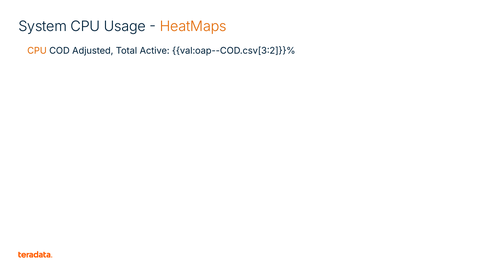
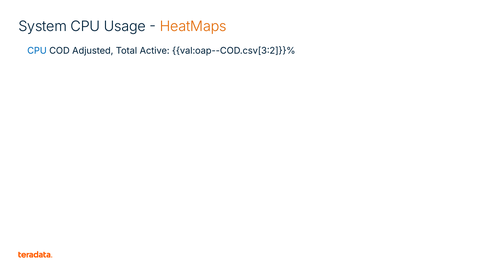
CPU at (37, 51) colour: orange -> blue
